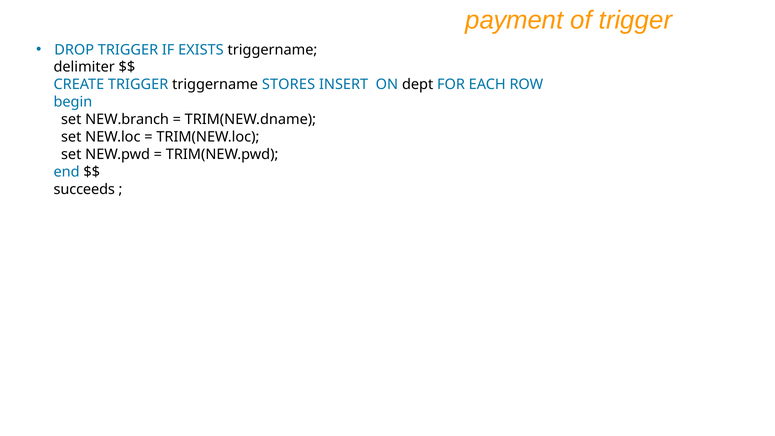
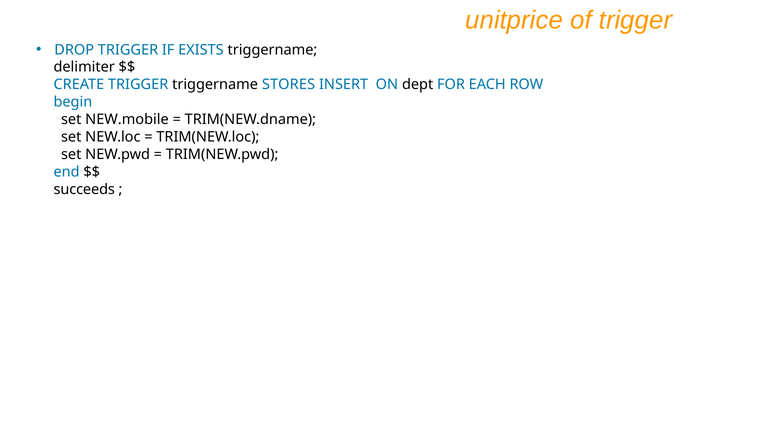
payment: payment -> unitprice
NEW.branch: NEW.branch -> NEW.mobile
